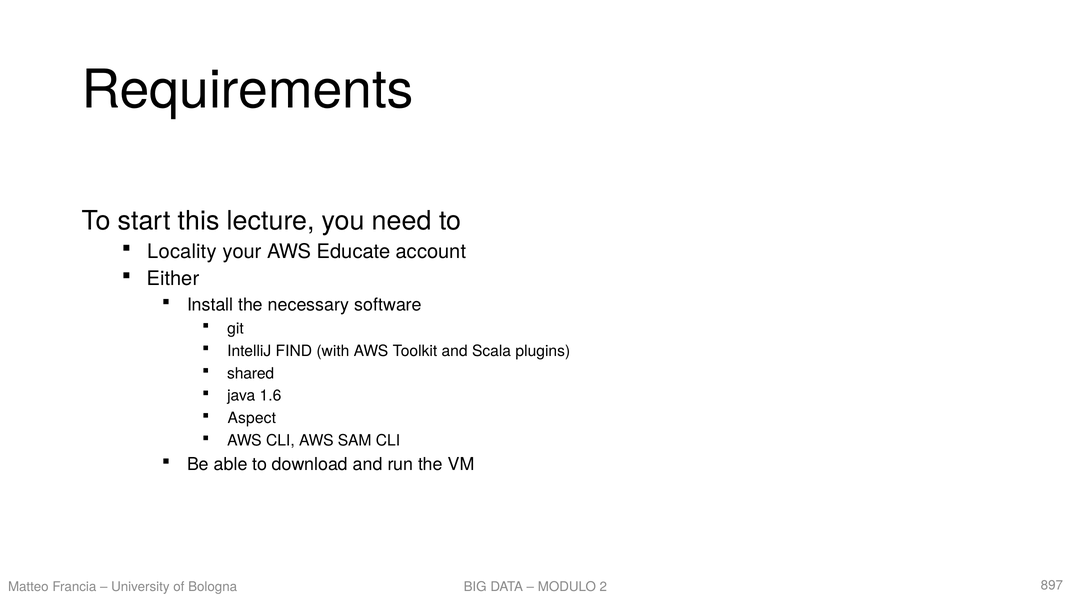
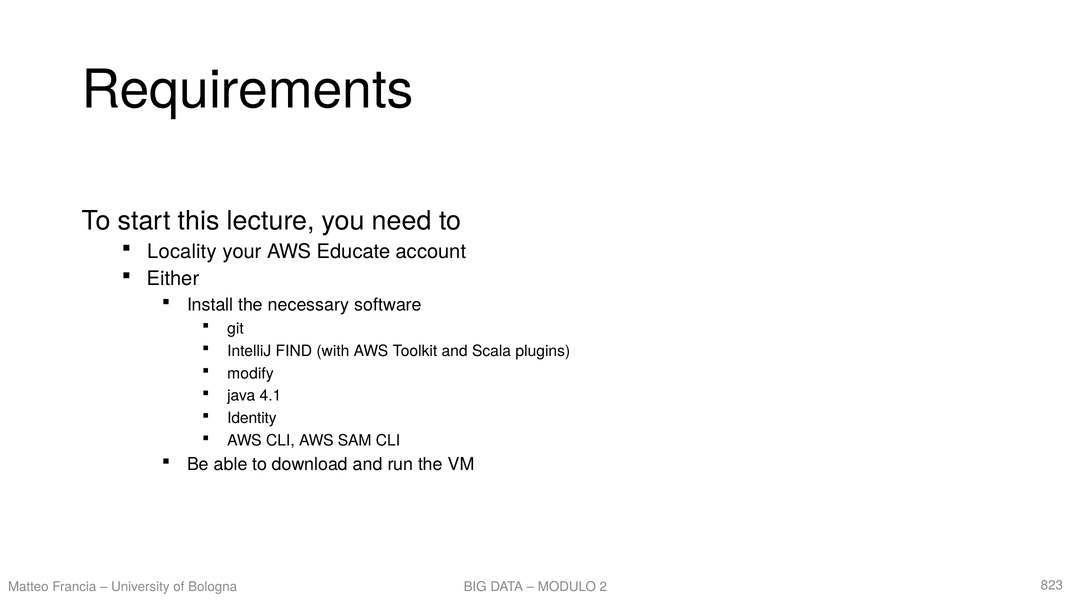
shared: shared -> modify
1.6: 1.6 -> 4.1
Aspect: Aspect -> Identity
897: 897 -> 823
